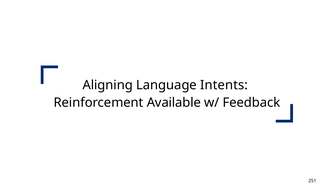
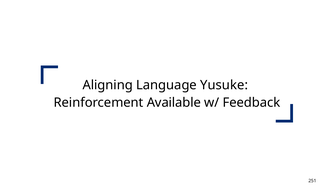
Intents: Intents -> Yusuke
